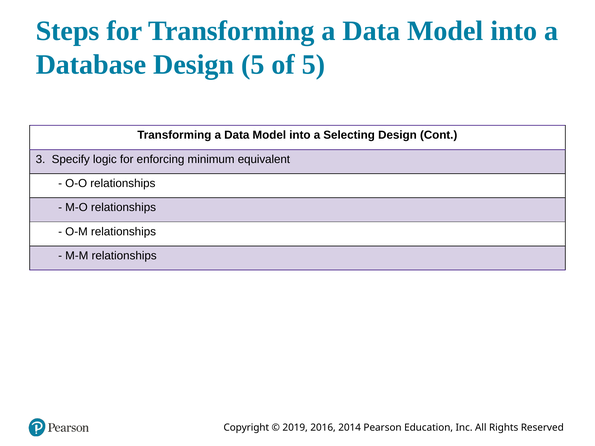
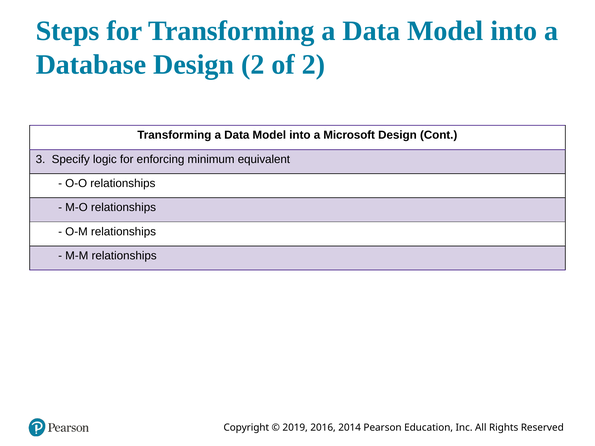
Design 5: 5 -> 2
of 5: 5 -> 2
Selecting: Selecting -> Microsoft
